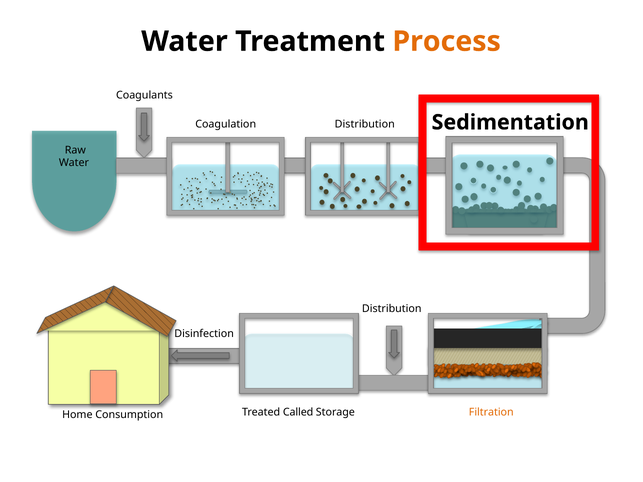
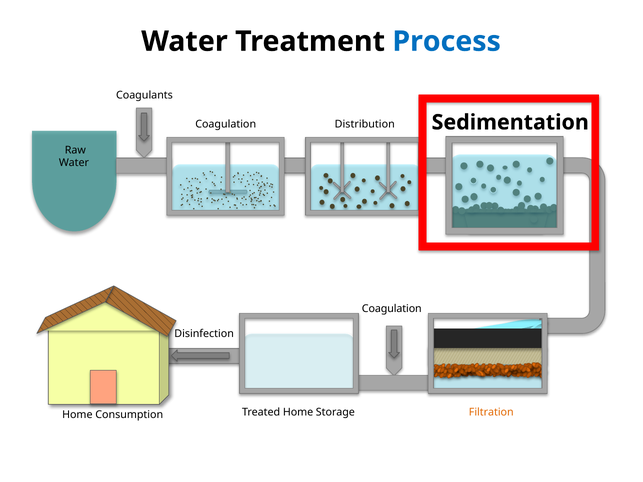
Process colour: orange -> blue
Distribution at (392, 309): Distribution -> Coagulation
Treated Called: Called -> Home
